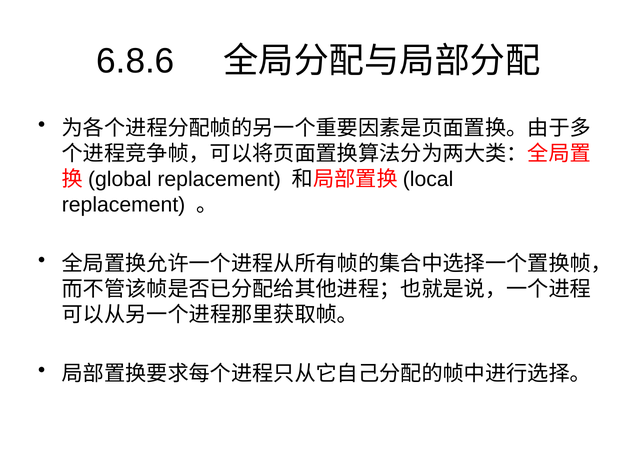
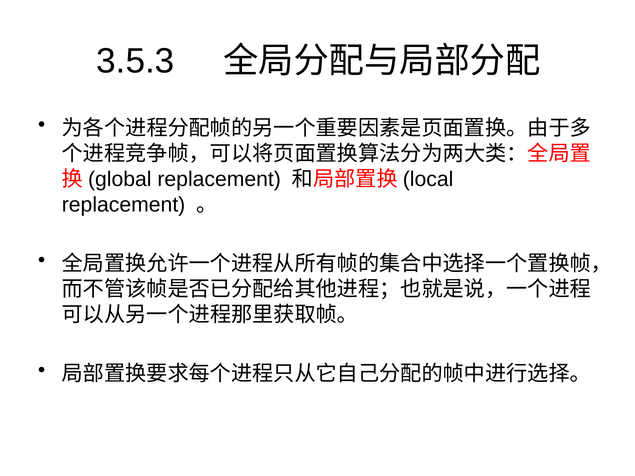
6.8.6: 6.8.6 -> 3.5.3
